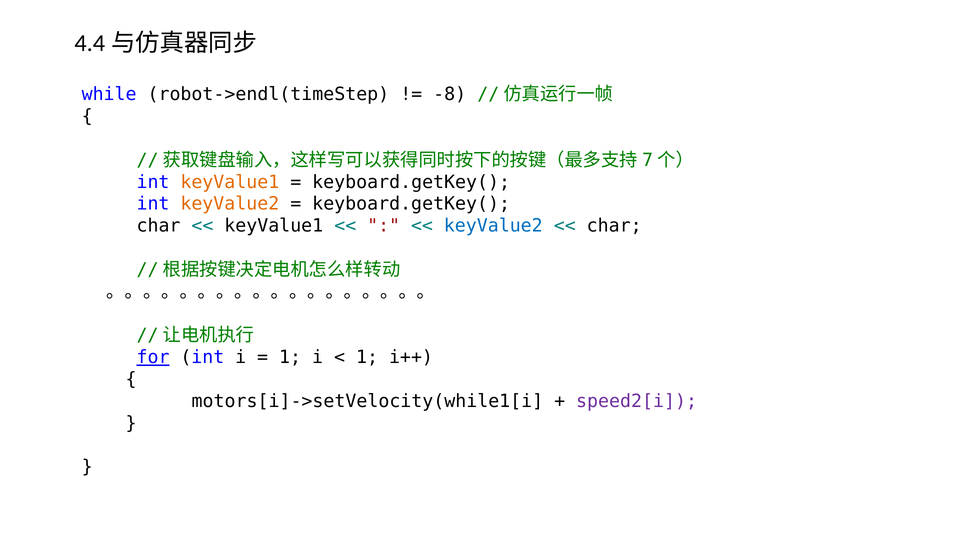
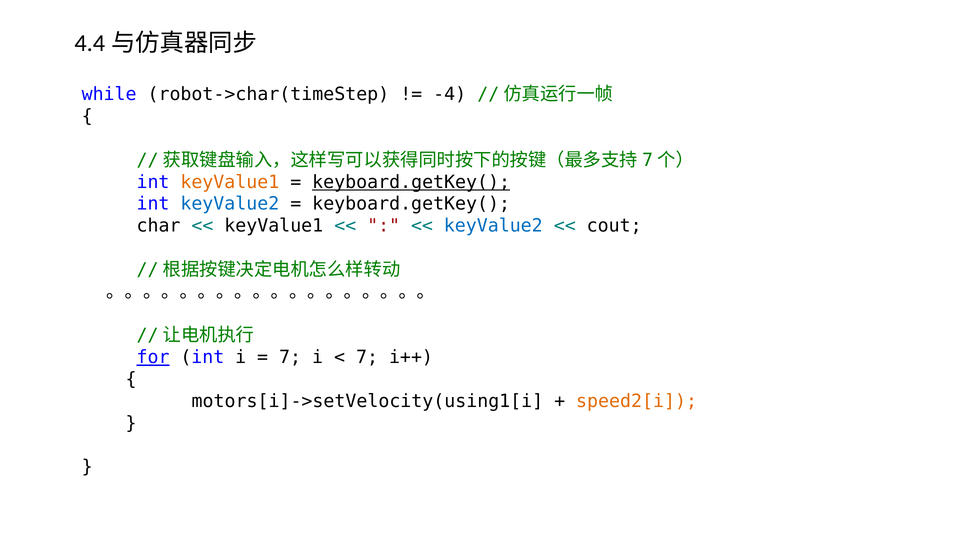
robot->endl(timeStep: robot->endl(timeStep -> robot->char(timeStep
-8: -8 -> -4
keyboard.getKey( at (411, 182) underline: none -> present
keyValue2 at (230, 204) colour: orange -> blue
char at (614, 226): char -> cout
1 at (290, 357): 1 -> 7
1 at (367, 357): 1 -> 7
motors[i]->setVelocity(while1[i: motors[i]->setVelocity(while1[i -> motors[i]->setVelocity(using1[i
speed2[i colour: purple -> orange
